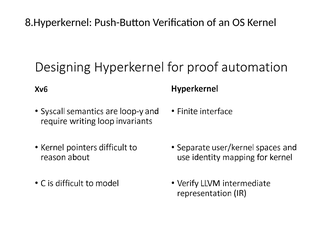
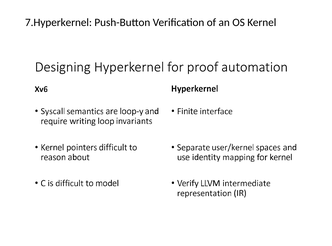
8.Hyperkernel: 8.Hyperkernel -> 7.Hyperkernel
